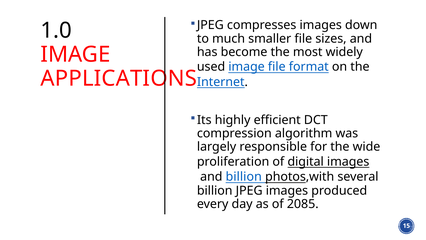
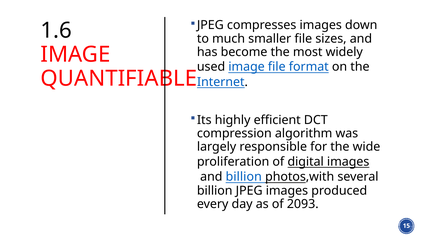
1.0: 1.0 -> 1.6
APPLICATIONS: APPLICATIONS -> QUANTIFIABLE
2085: 2085 -> 2093
